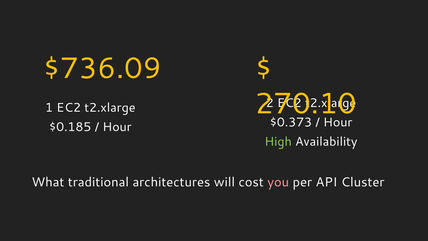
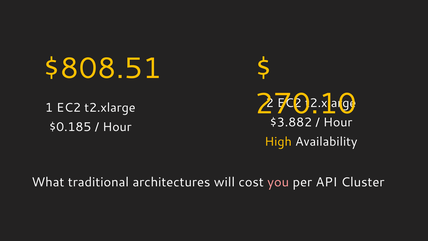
$736.09: $736.09 -> $808.51
$0.373: $0.373 -> $3.882
High colour: light green -> yellow
